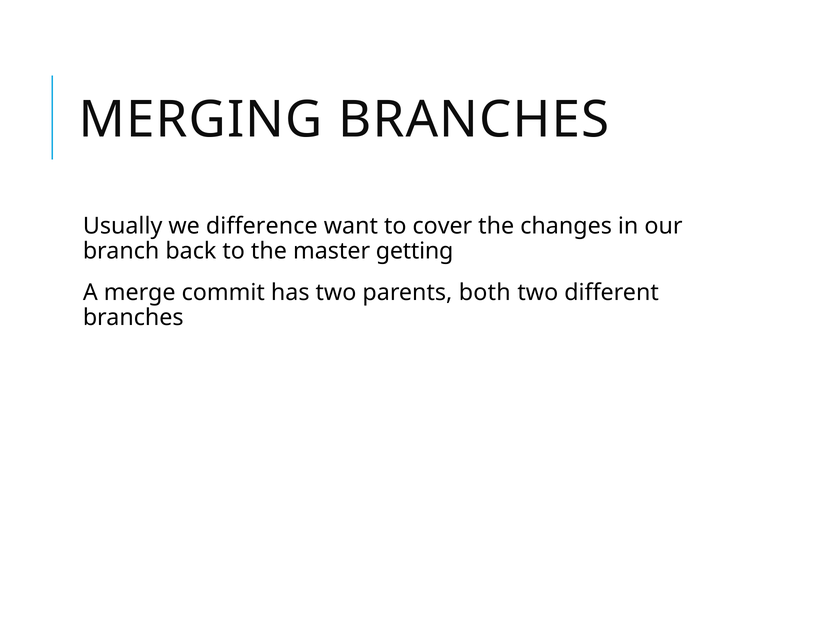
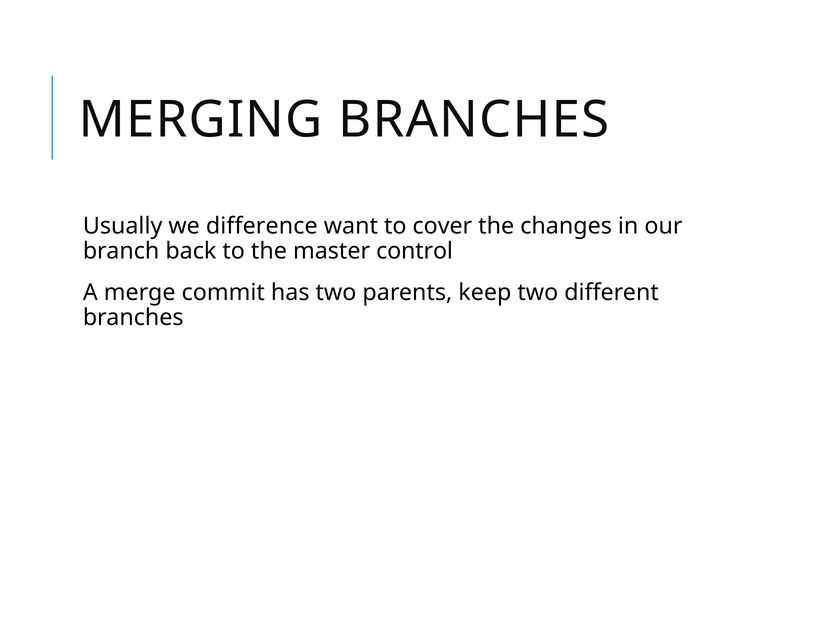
getting: getting -> control
both: both -> keep
